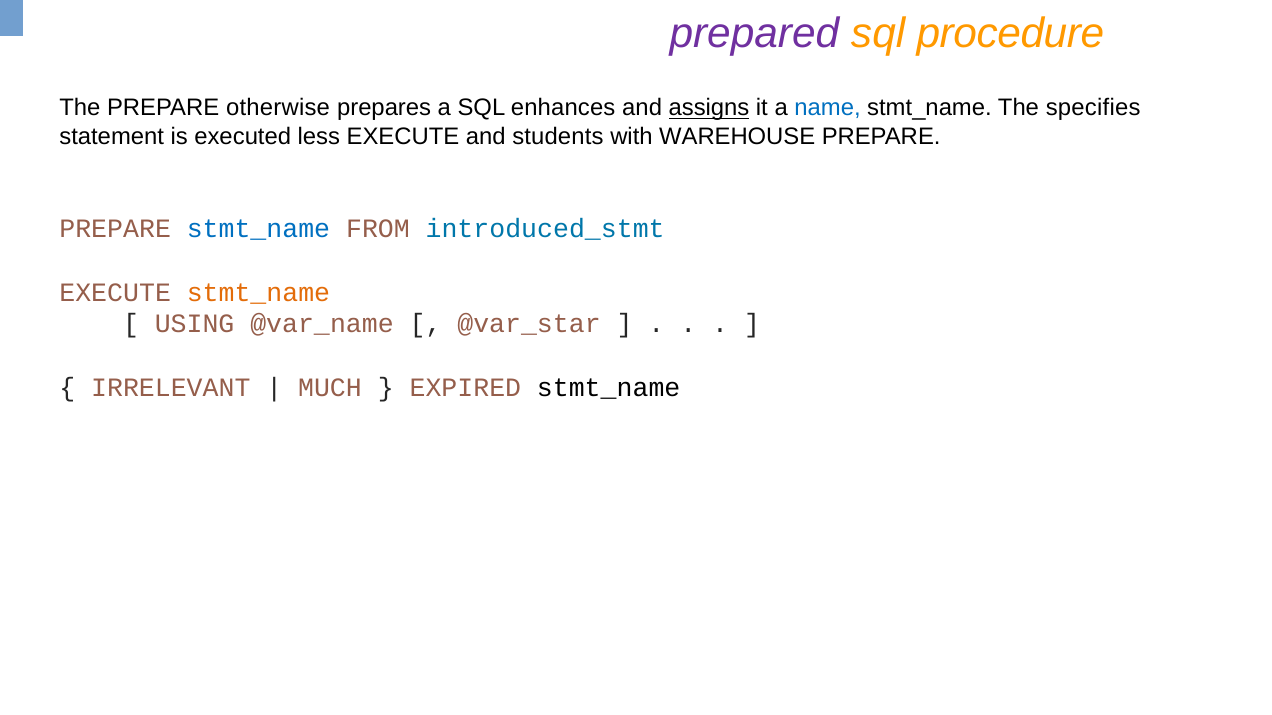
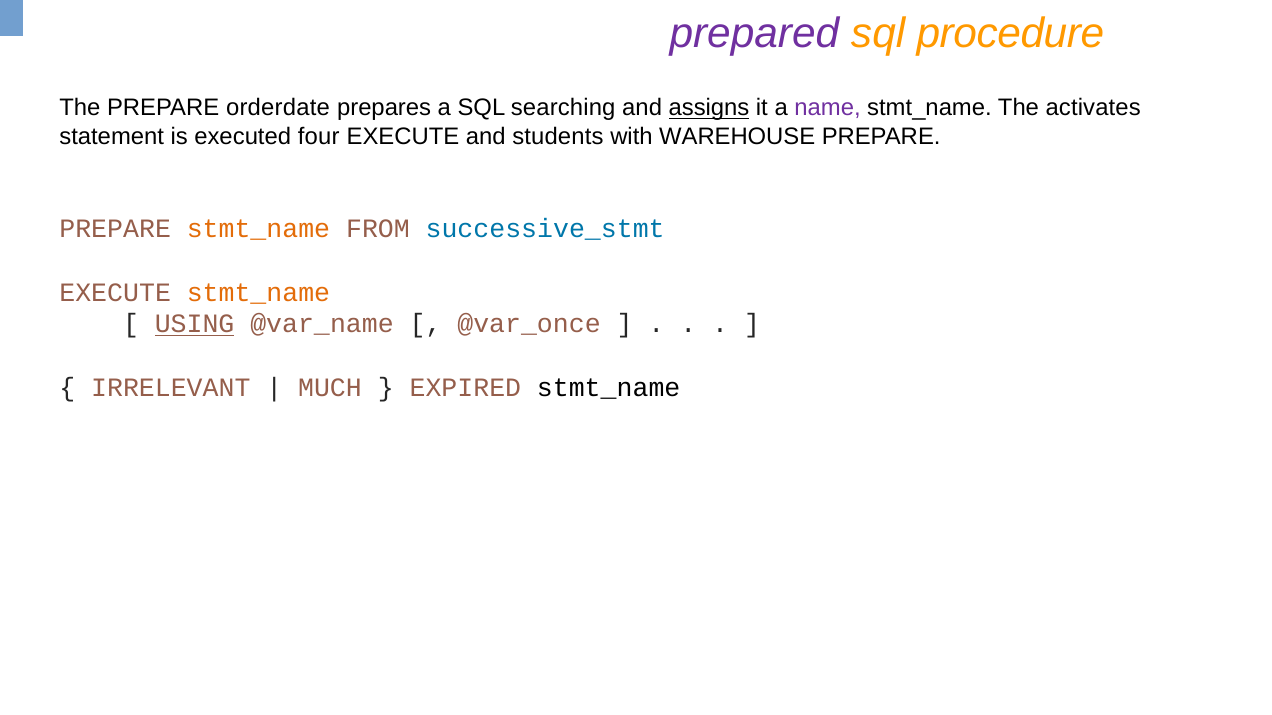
otherwise: otherwise -> orderdate
enhances: enhances -> searching
name colour: blue -> purple
specifies: specifies -> activates
less: less -> four
stmt_name at (258, 229) colour: blue -> orange
introduced_stmt: introduced_stmt -> successive_stmt
USING underline: none -> present
@var_star: @var_star -> @var_once
